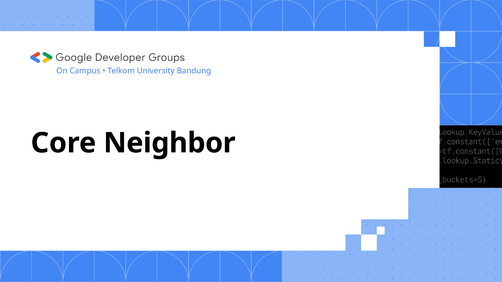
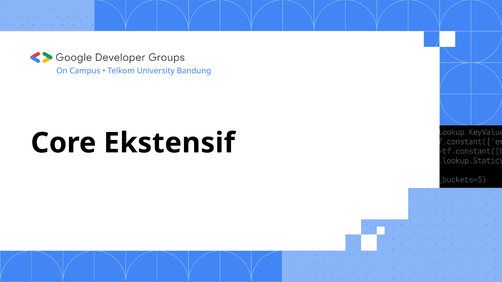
Neighbor: Neighbor -> Ekstensif
